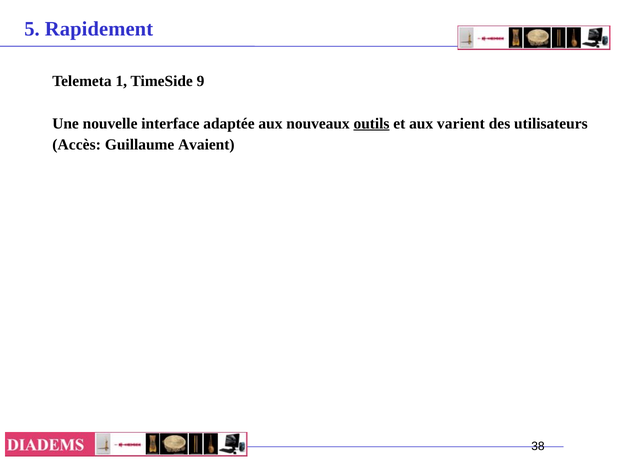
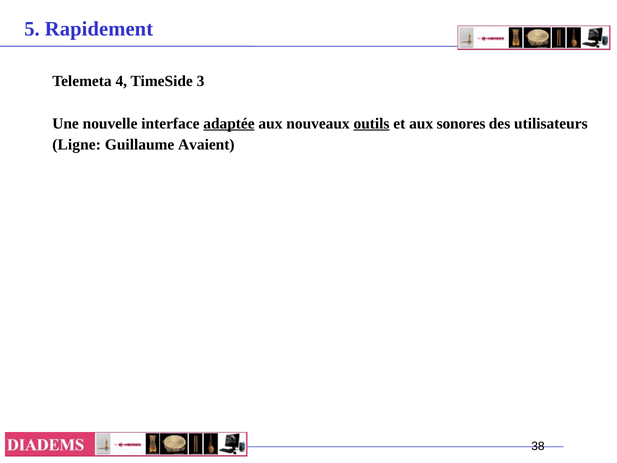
1: 1 -> 4
9: 9 -> 3
adaptée underline: none -> present
varient: varient -> sonores
Accès: Accès -> Ligne
